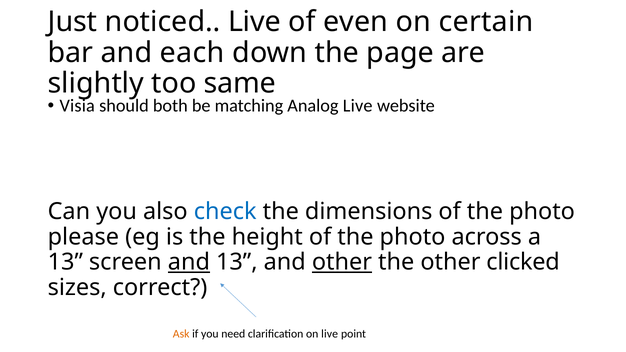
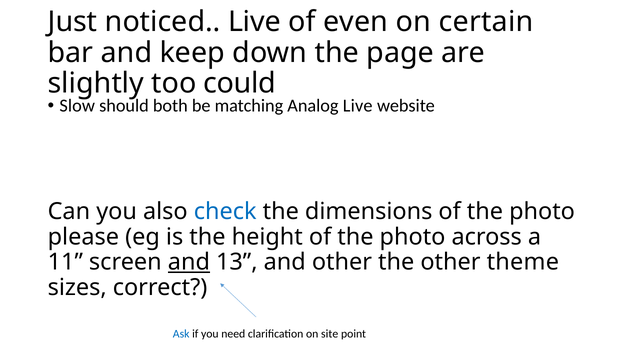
each: each -> keep
same: same -> could
Visia: Visia -> Slow
13 at (65, 262): 13 -> 11
other at (342, 262) underline: present -> none
clicked: clicked -> theme
Ask colour: orange -> blue
on live: live -> site
